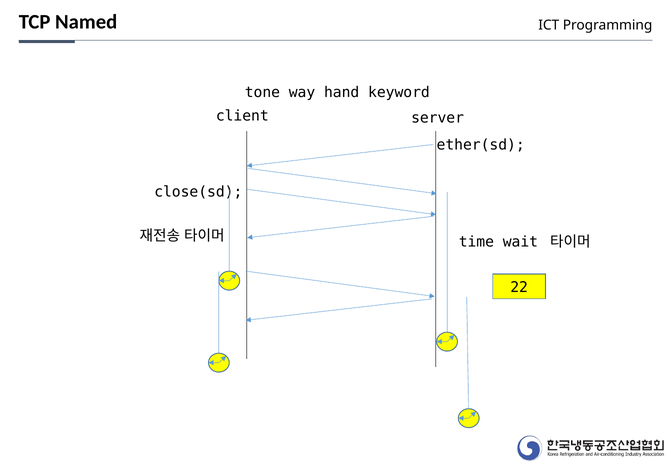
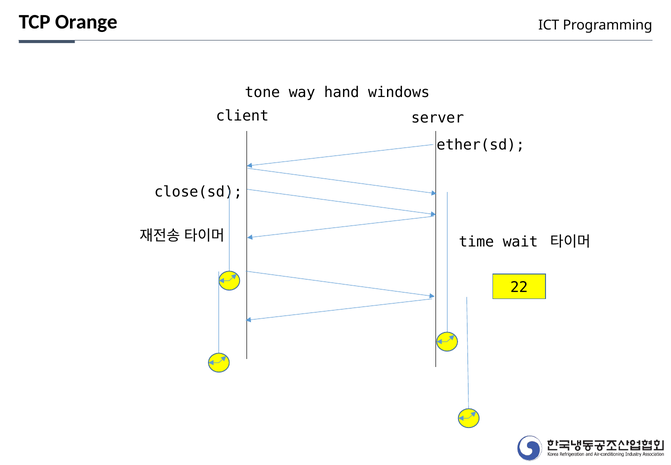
Named: Named -> Orange
keyword: keyword -> windows
